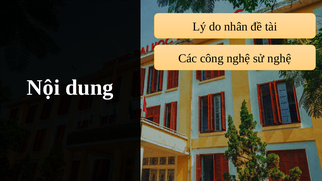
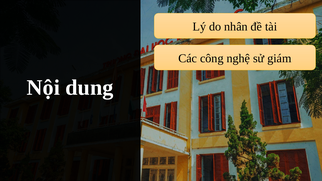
sử nghệ: nghệ -> giám
